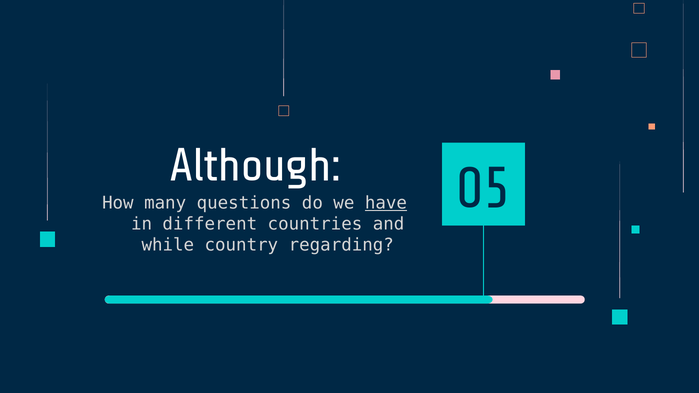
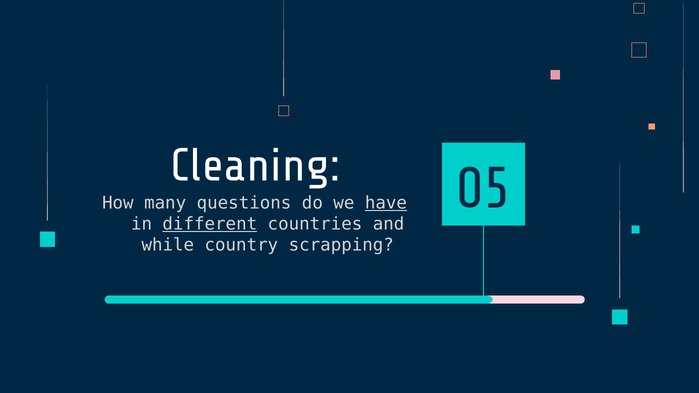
Although: Although -> Cleaning
different underline: none -> present
regarding: regarding -> scrapping
